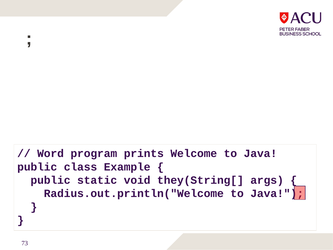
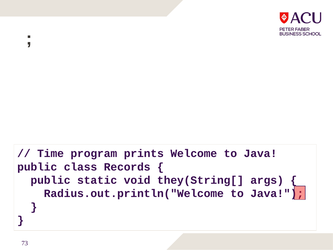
Word: Word -> Time
Example: Example -> Records
